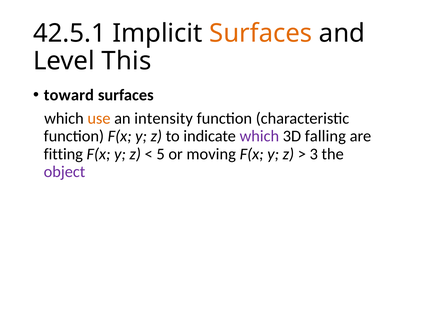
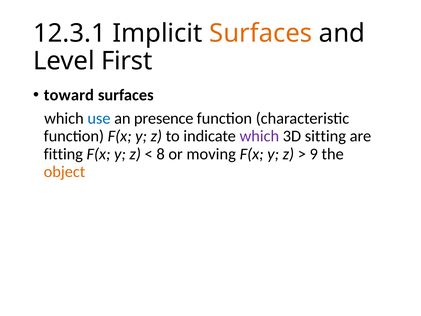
42.5.1: 42.5.1 -> 12.3.1
This: This -> First
use colour: orange -> blue
intensity: intensity -> presence
falling: falling -> sitting
5: 5 -> 8
3: 3 -> 9
object colour: purple -> orange
